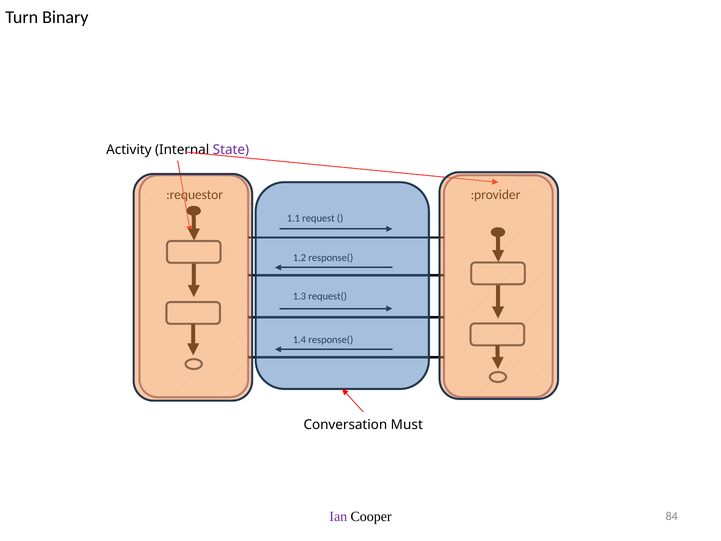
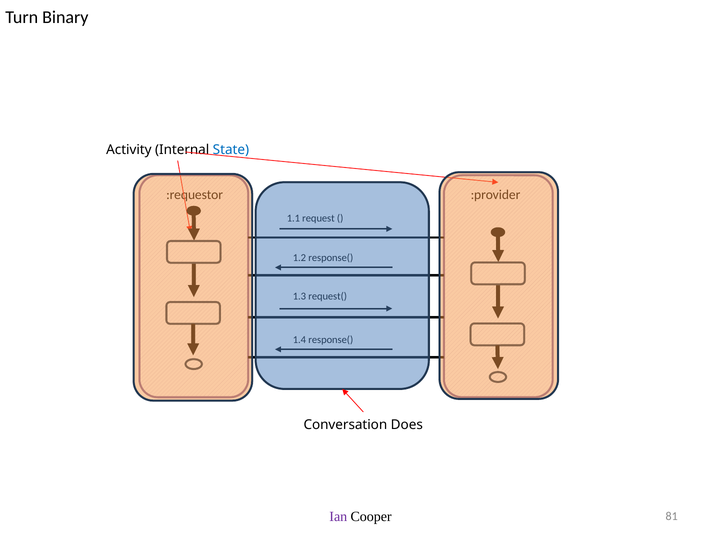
State colour: purple -> blue
Must: Must -> Does
84: 84 -> 81
